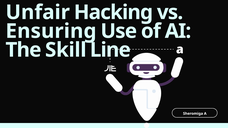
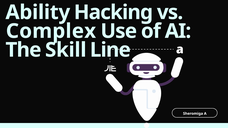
Unfair: Unfair -> Ability
Ensuring: Ensuring -> Complex
